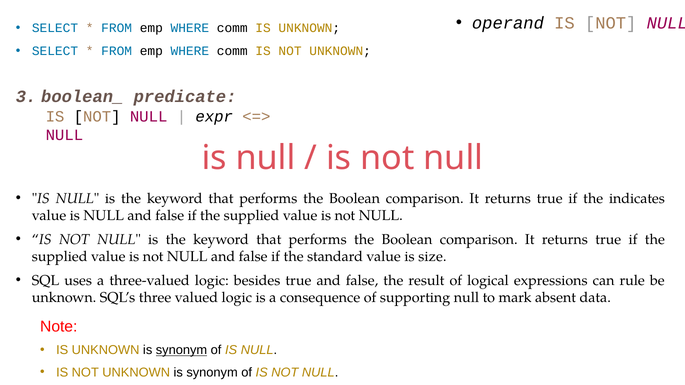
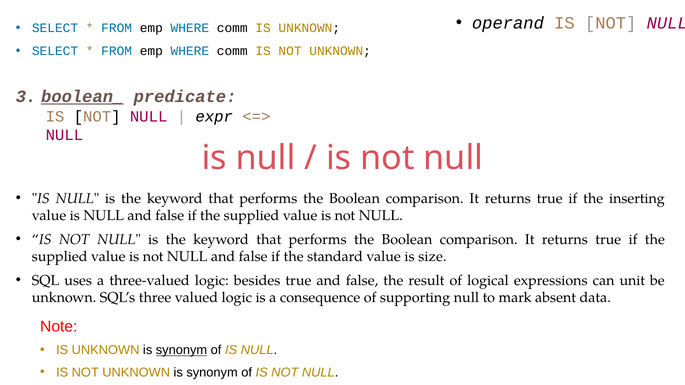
boolean_ underline: none -> present
indicates: indicates -> inserting
rule: rule -> unit
